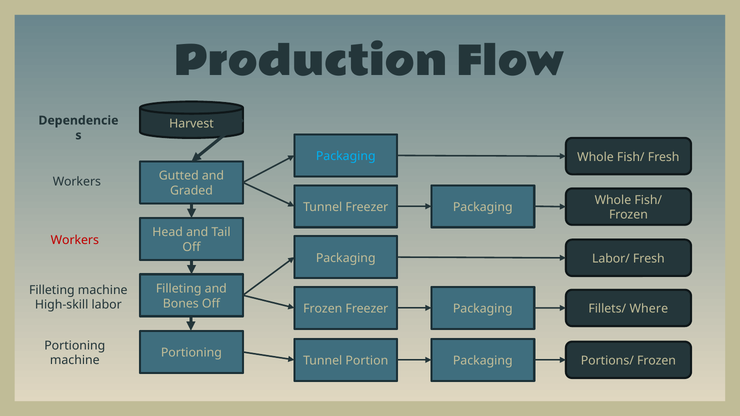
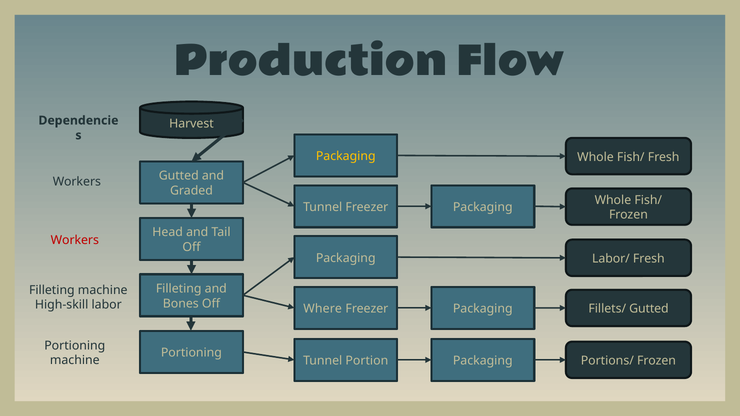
Packaging at (346, 156) colour: light blue -> yellow
Frozen at (323, 309): Frozen -> Where
Fillets/ Where: Where -> Gutted
